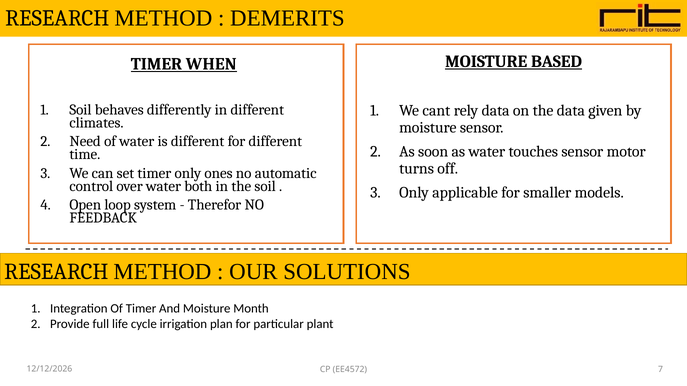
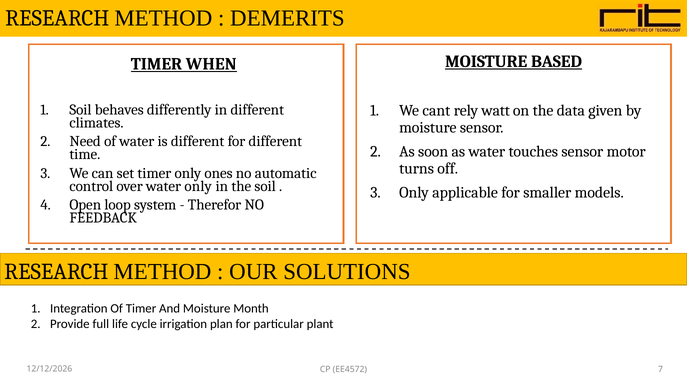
rely data: data -> watt
water both: both -> only
